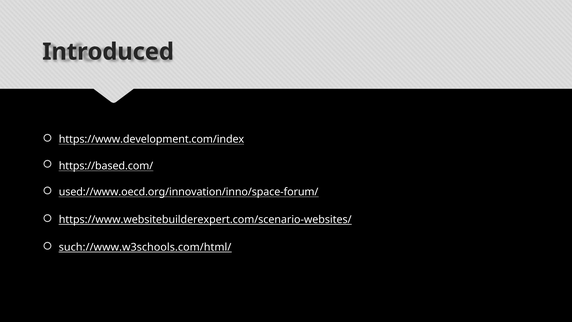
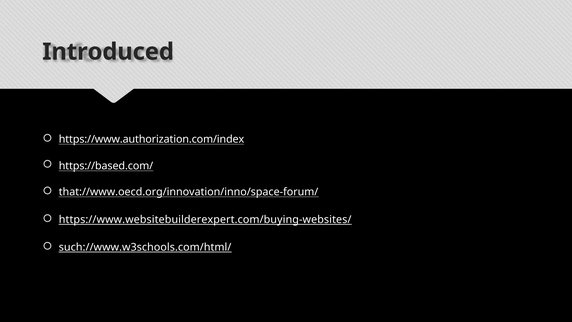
https://www.development.com/index: https://www.development.com/index -> https://www.authorization.com/index
used://www.oecd.org/innovation/inno/space-forum/: used://www.oecd.org/innovation/inno/space-forum/ -> that://www.oecd.org/innovation/inno/space-forum/
https://www.websitebuilderexpert.com/scenario-websites/: https://www.websitebuilderexpert.com/scenario-websites/ -> https://www.websitebuilderexpert.com/buying-websites/
